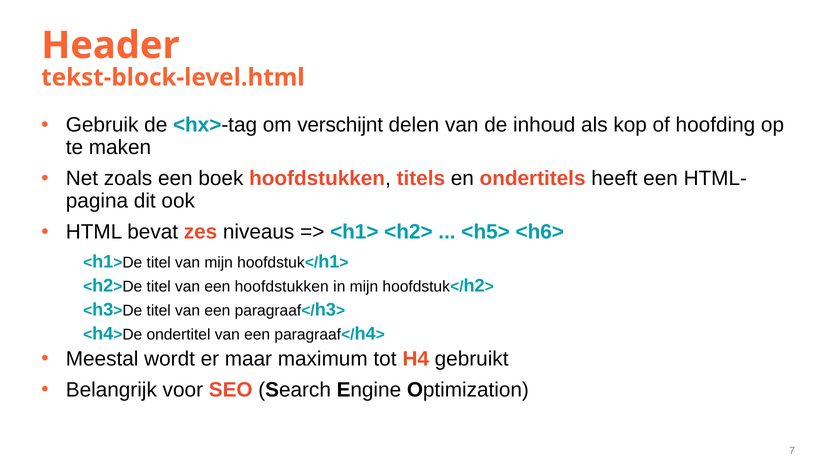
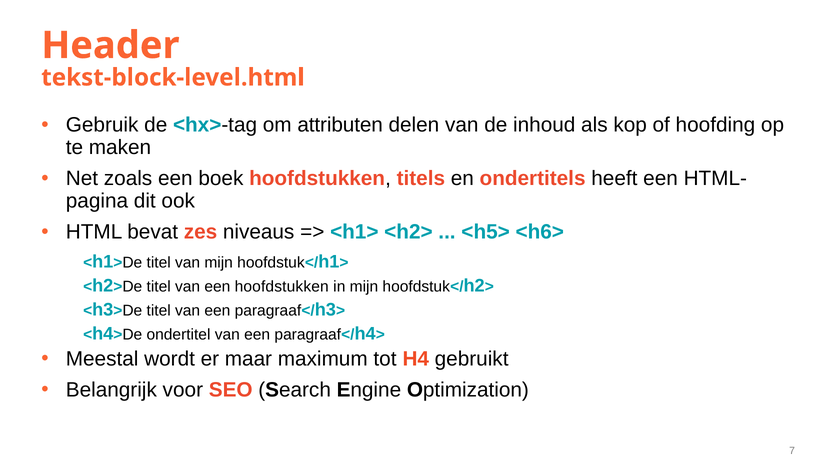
verschijnt: verschijnt -> attributen
